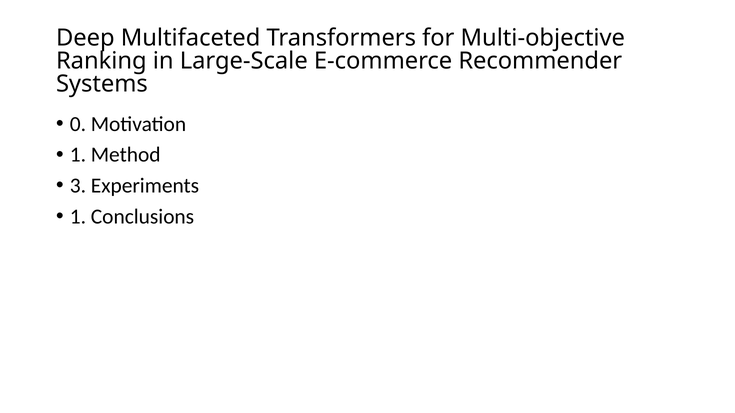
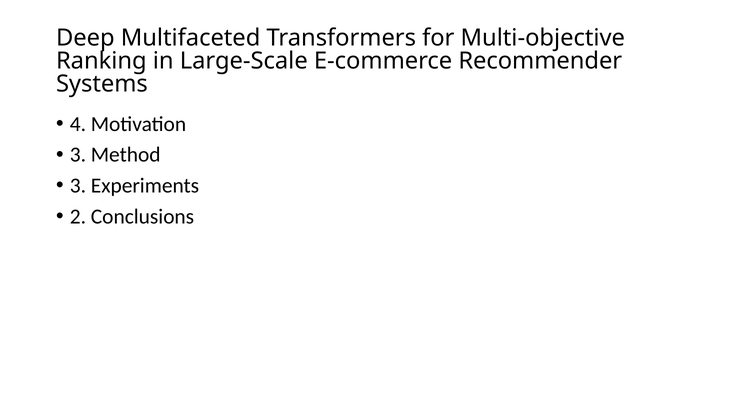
0: 0 -> 4
1 at (78, 155): 1 -> 3
1 at (78, 217): 1 -> 2
